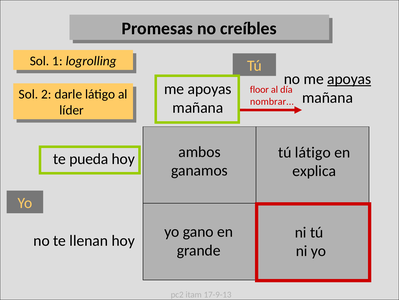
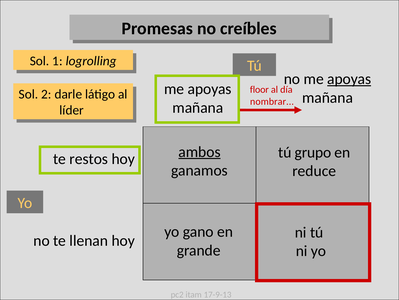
ambos underline: none -> present
tú látigo: látigo -> grupo
pueda: pueda -> restos
explica: explica -> reduce
